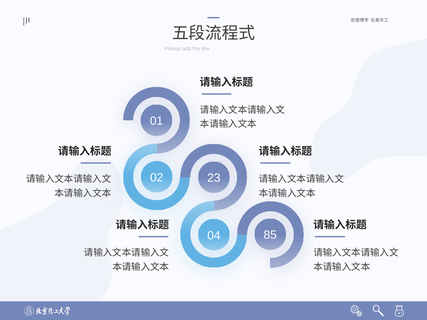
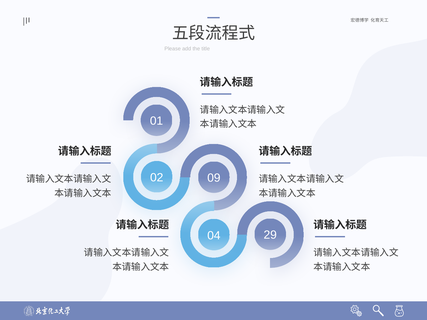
23: 23 -> 09
85: 85 -> 29
